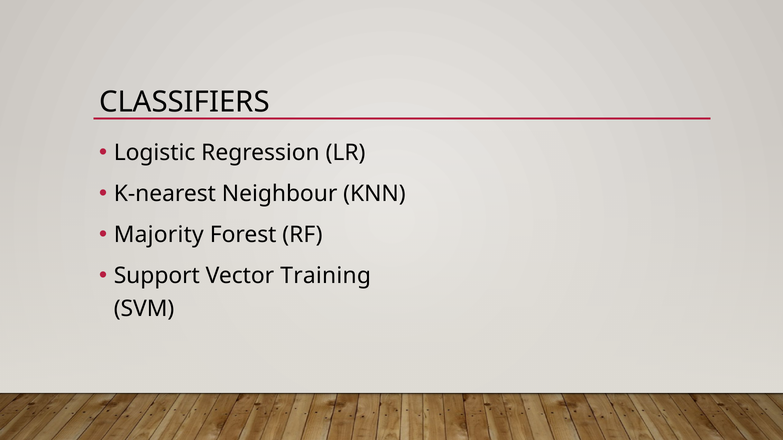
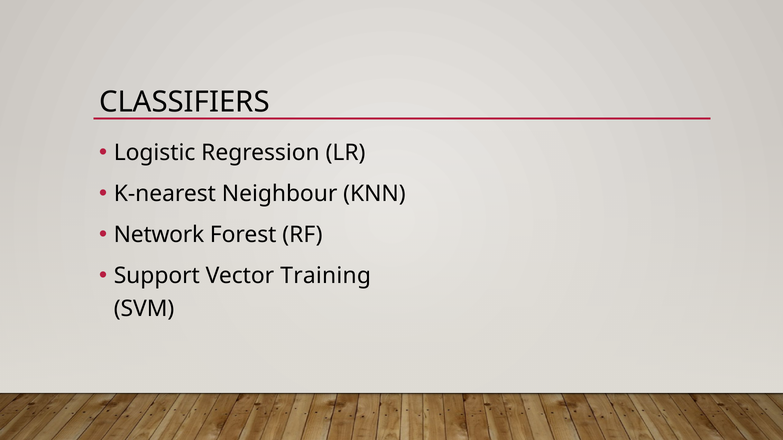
Majority: Majority -> Network
